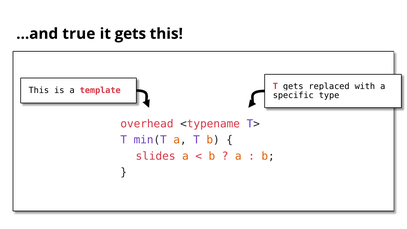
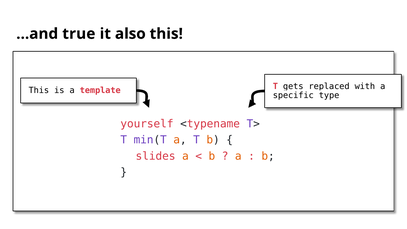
it gets: gets -> also
overhead: overhead -> yourself
